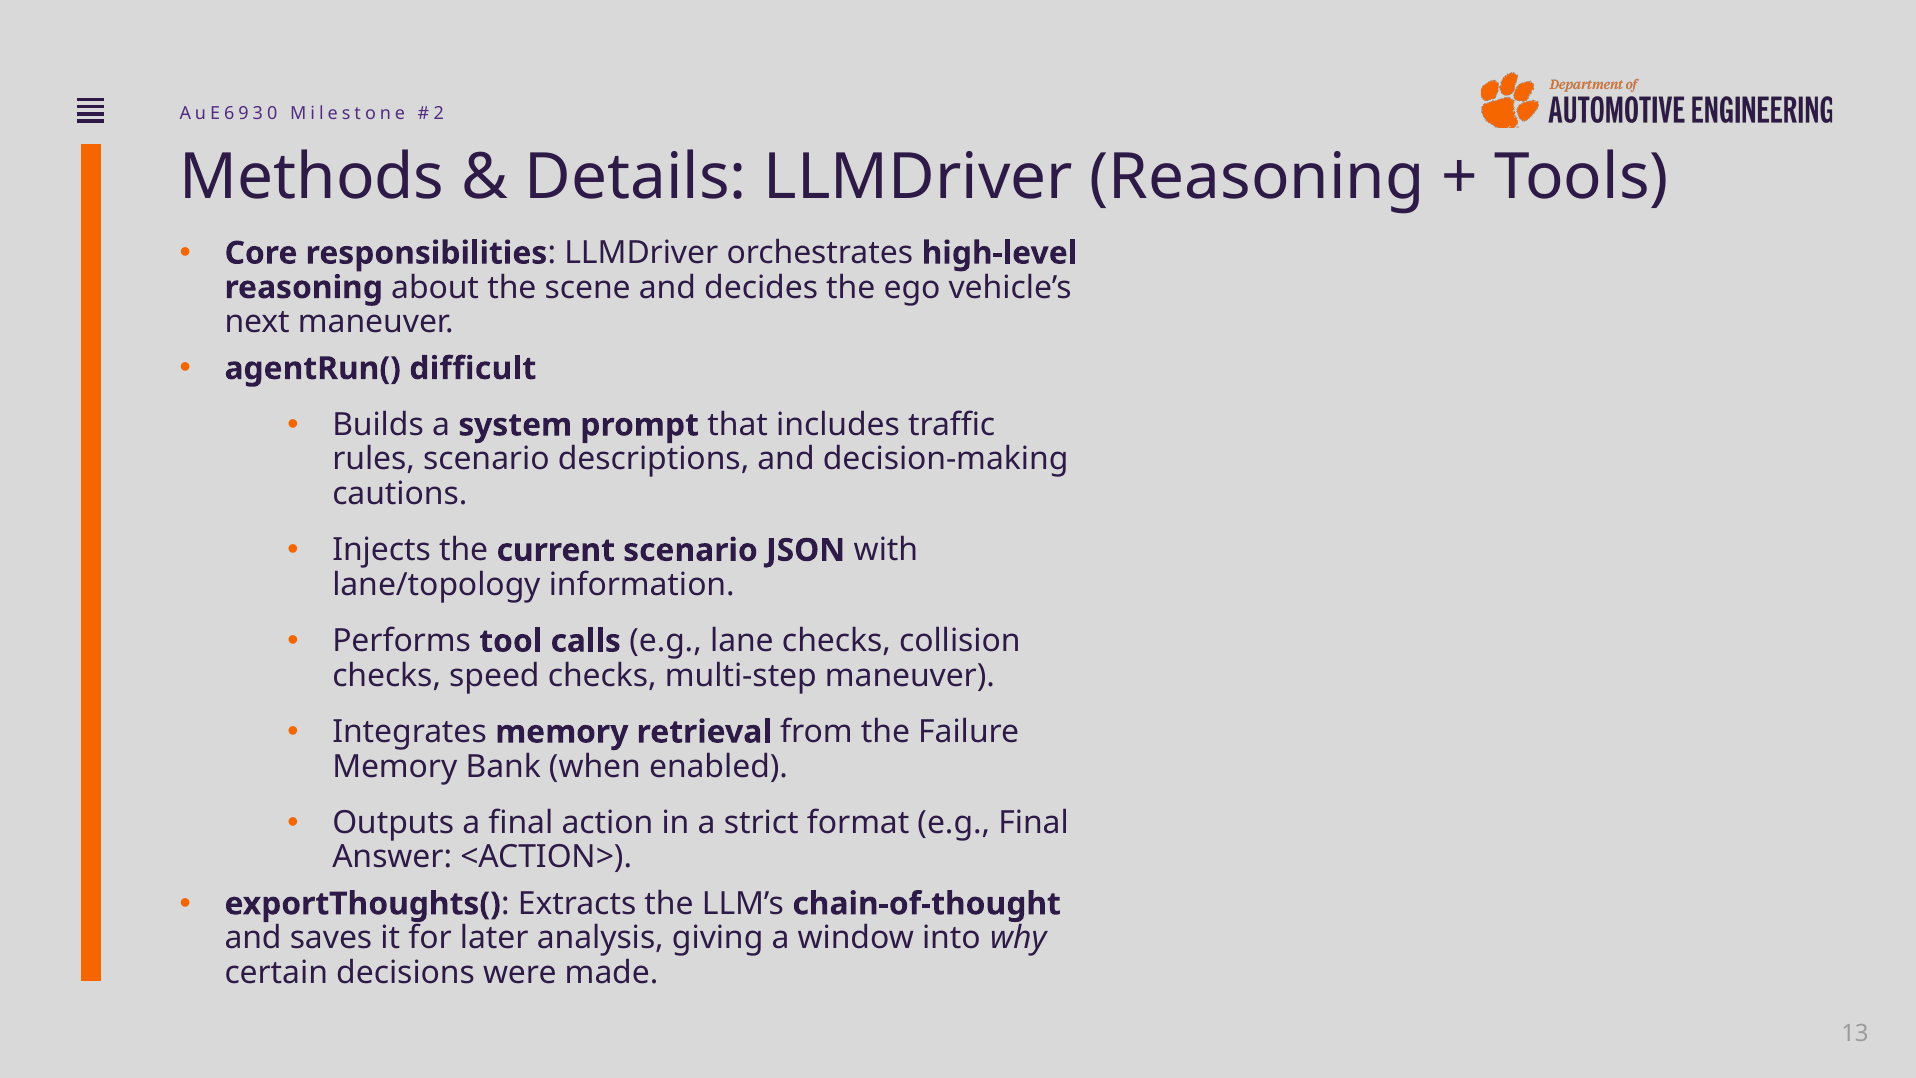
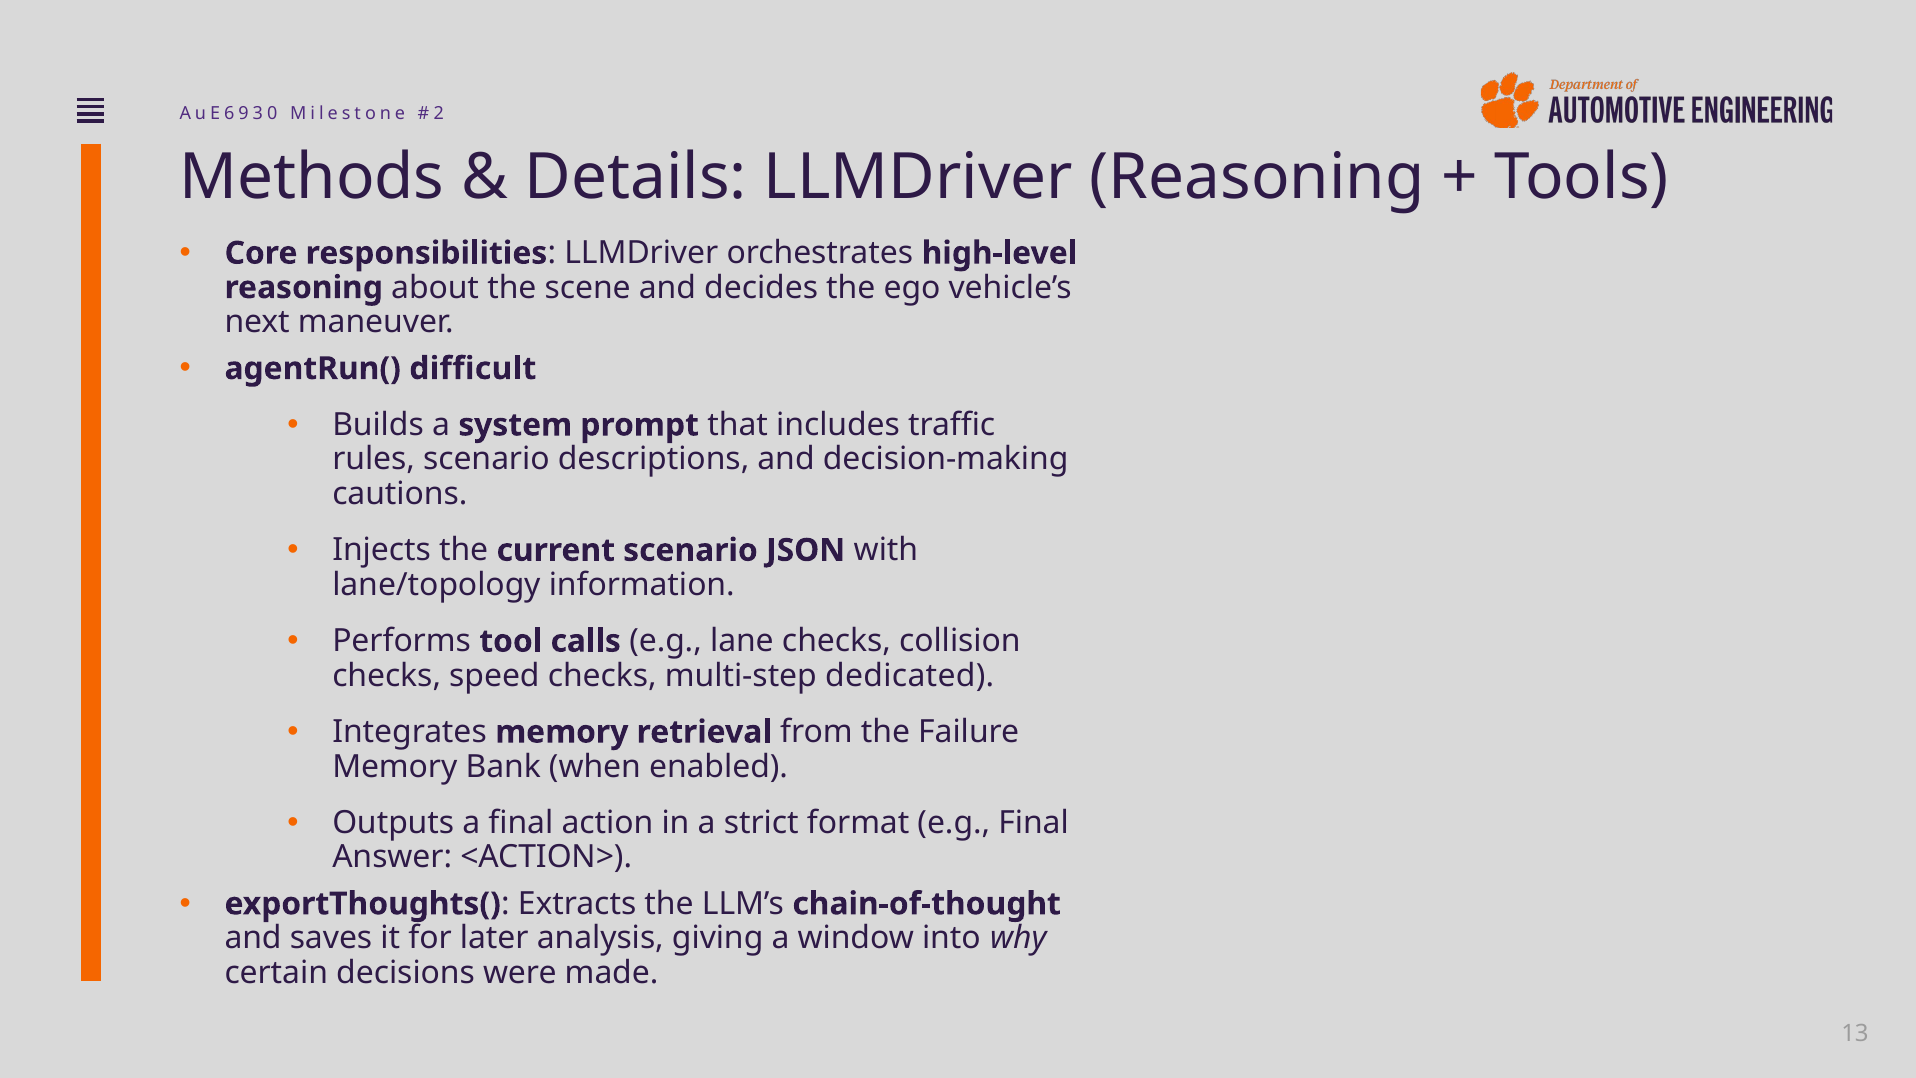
multi-step maneuver: maneuver -> dedicated
